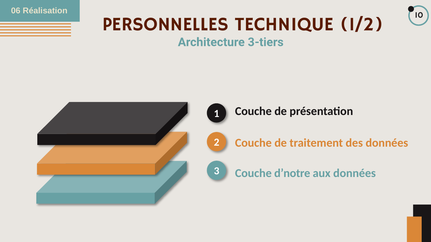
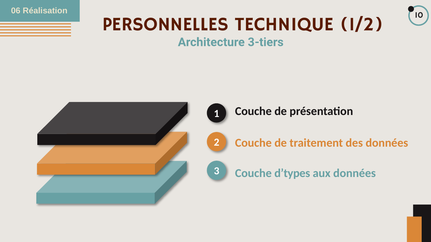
d’notre: d’notre -> d’types
